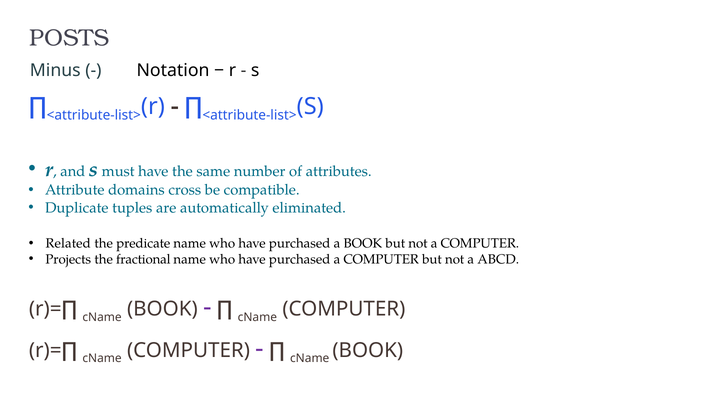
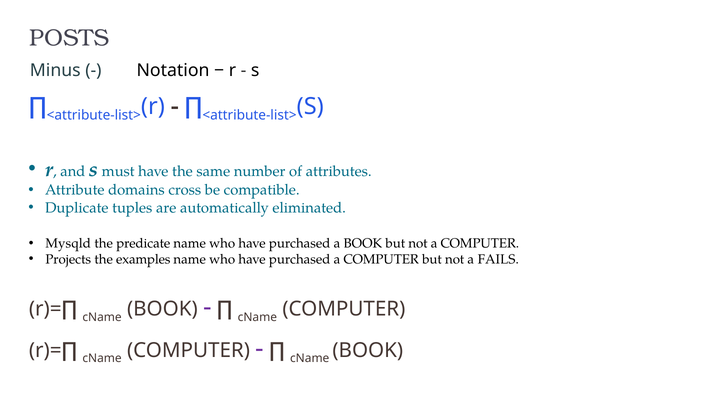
Related: Related -> Mysqld
fractional: fractional -> examples
ABCD: ABCD -> FAILS
